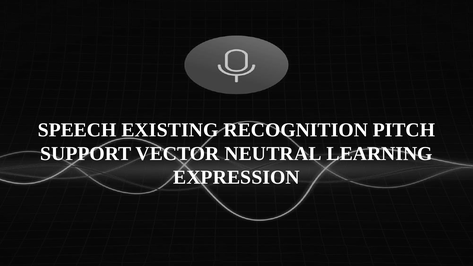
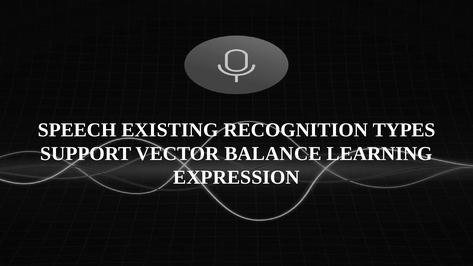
PITCH: PITCH -> TYPES
NEUTRAL: NEUTRAL -> BALANCE
